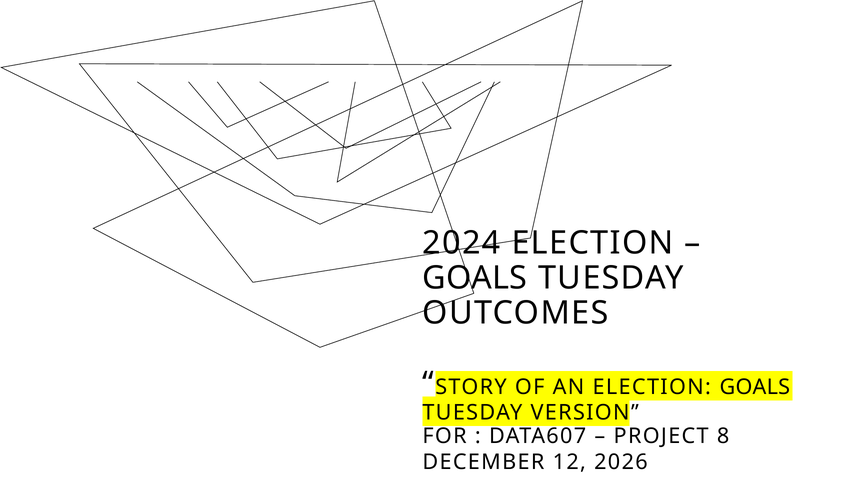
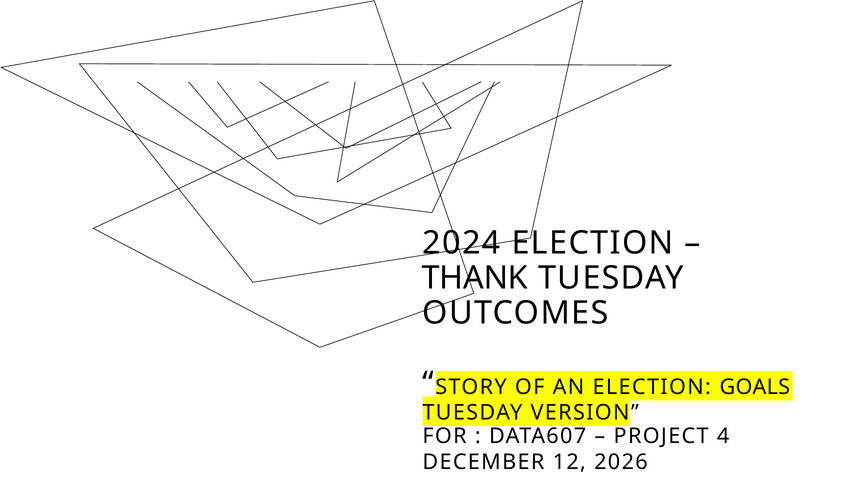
GOALS at (475, 278): GOALS -> THANK
8: 8 -> 4
